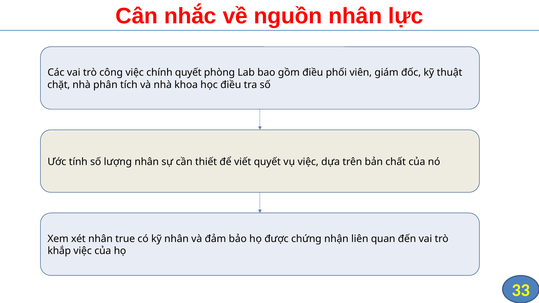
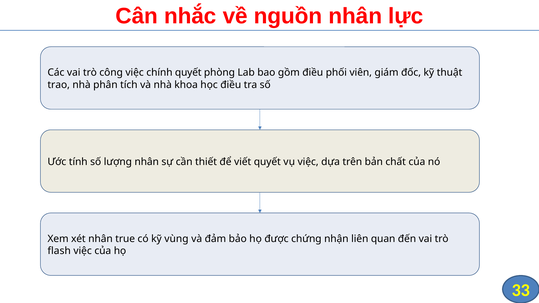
chặt: chặt -> trao
kỹ nhân: nhân -> vùng
khắp: khắp -> flash
